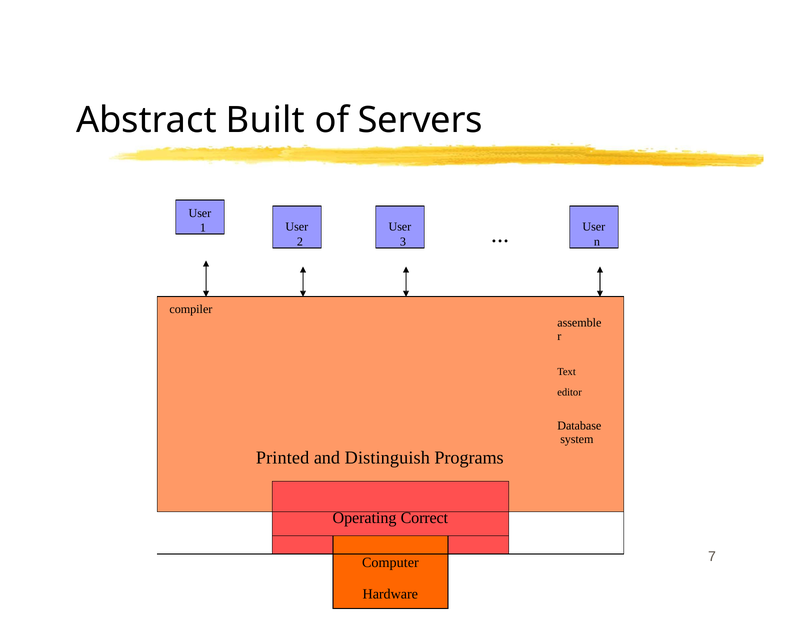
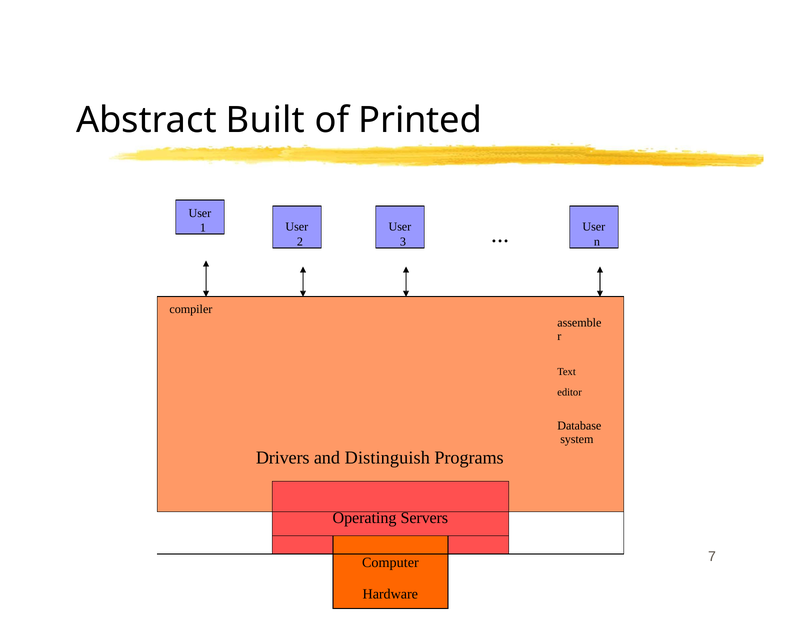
Servers: Servers -> Printed
Printed: Printed -> Drivers
Correct: Correct -> Servers
